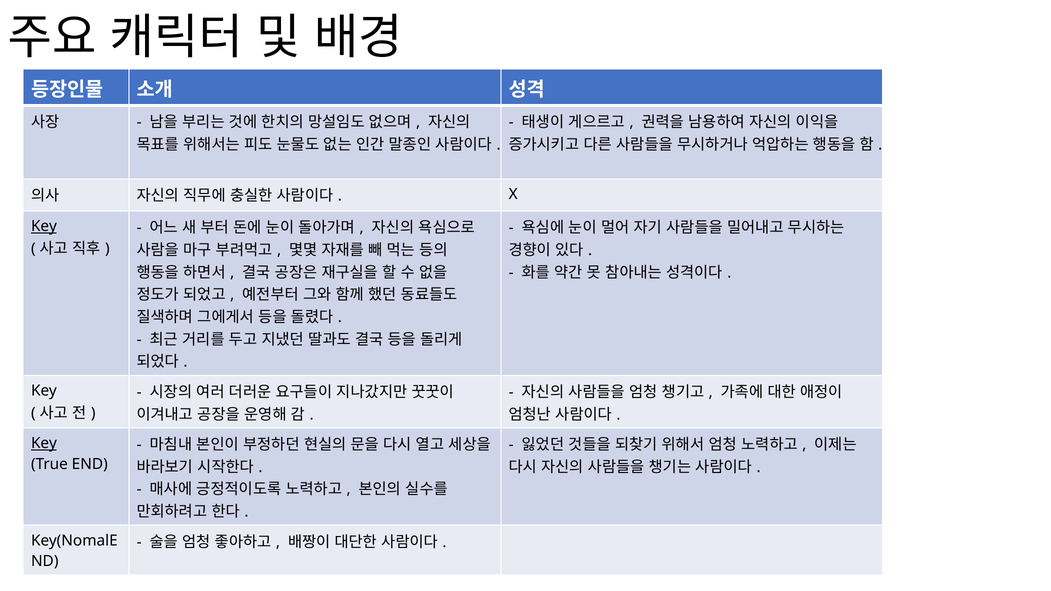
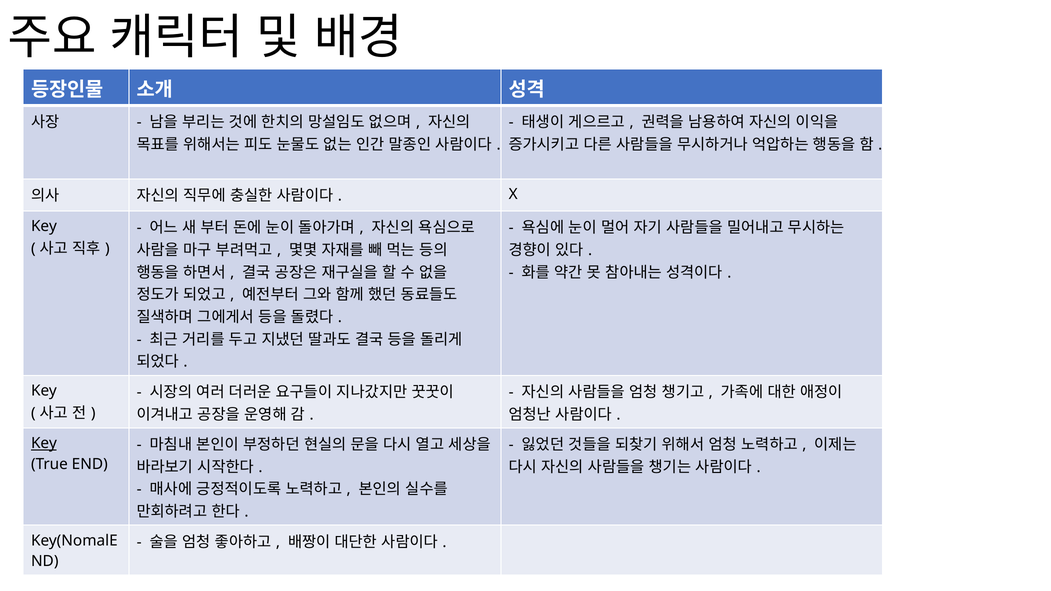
Key at (44, 226) underline: present -> none
